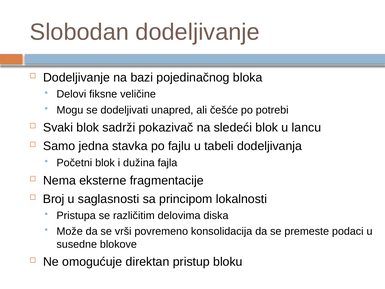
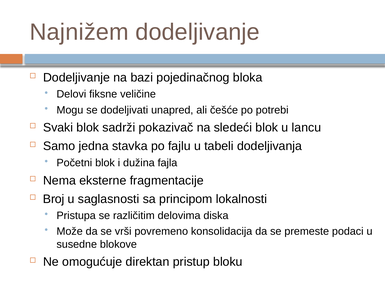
Slobodan: Slobodan -> Najnižem
